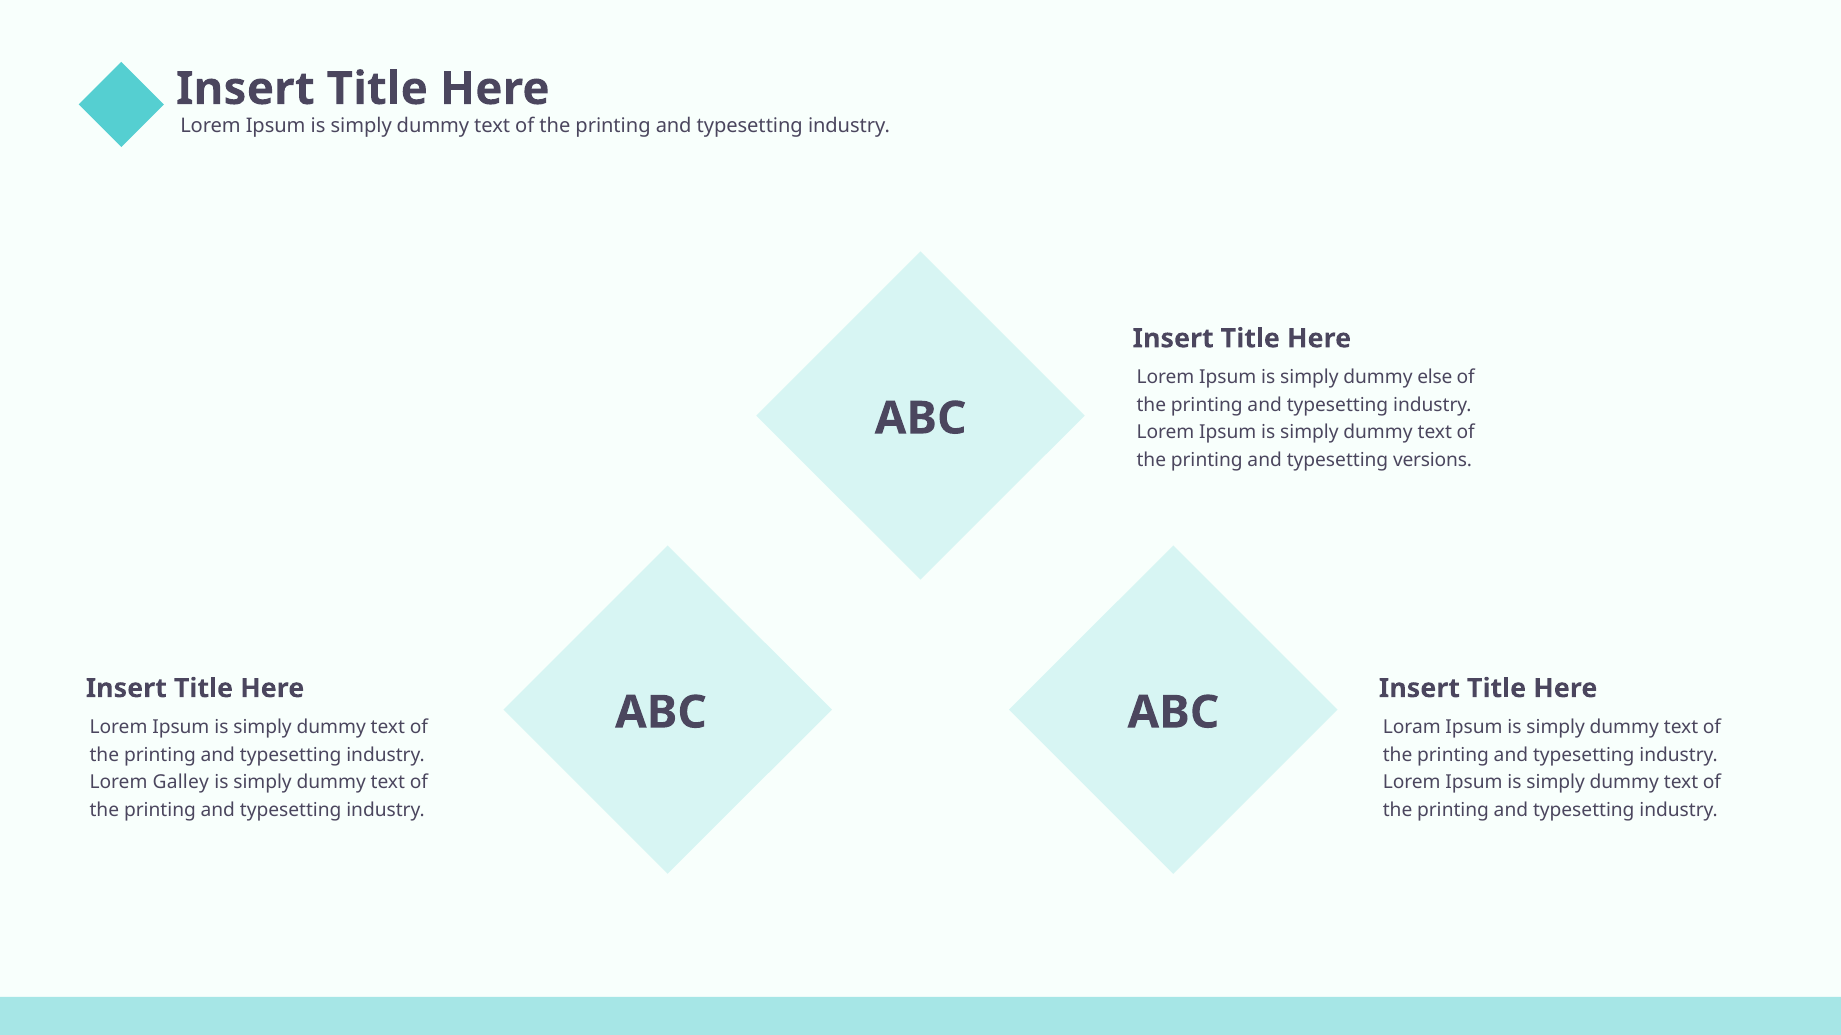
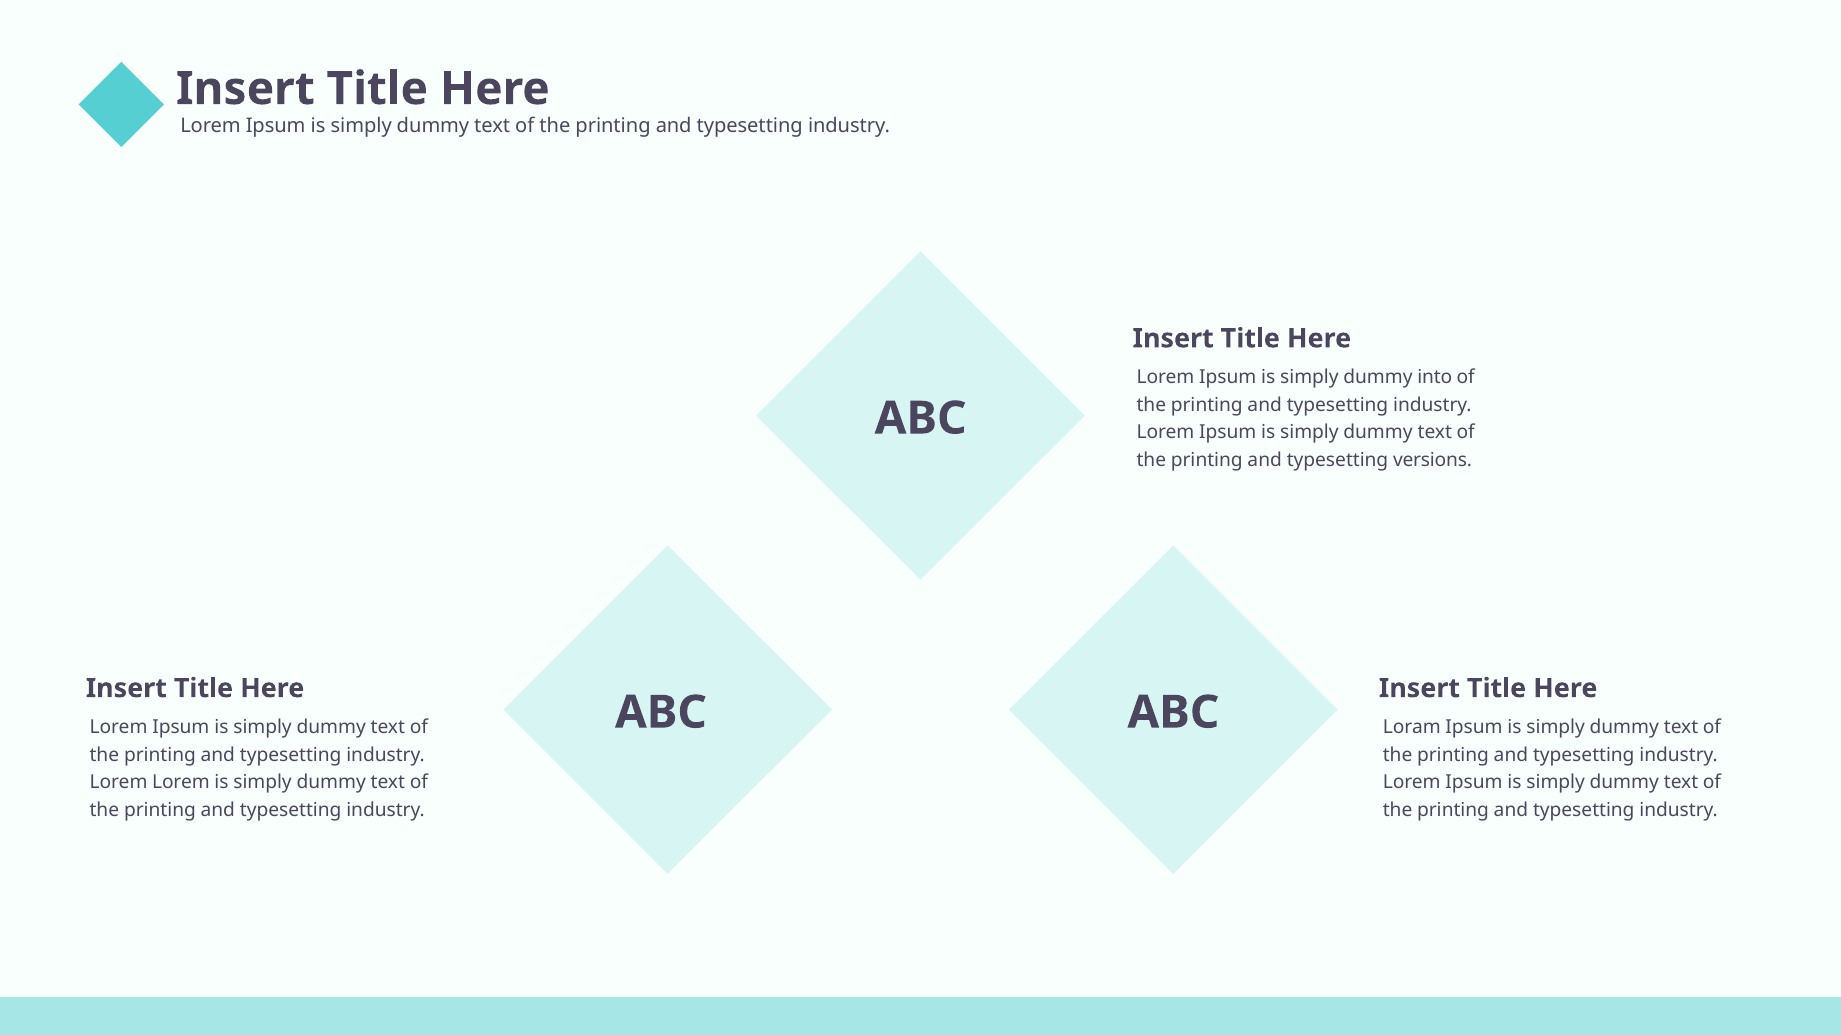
else: else -> into
Lorem Galley: Galley -> Lorem
